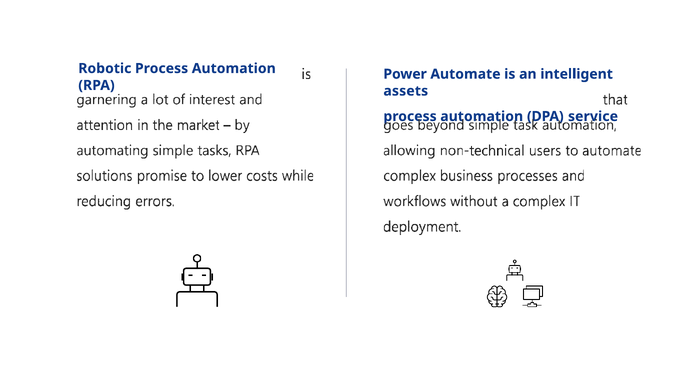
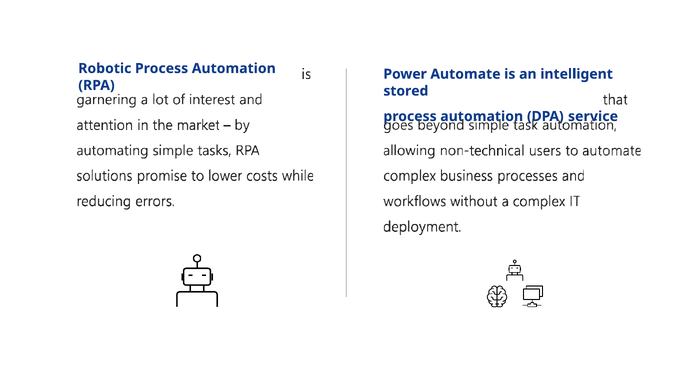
assets: assets -> stored
